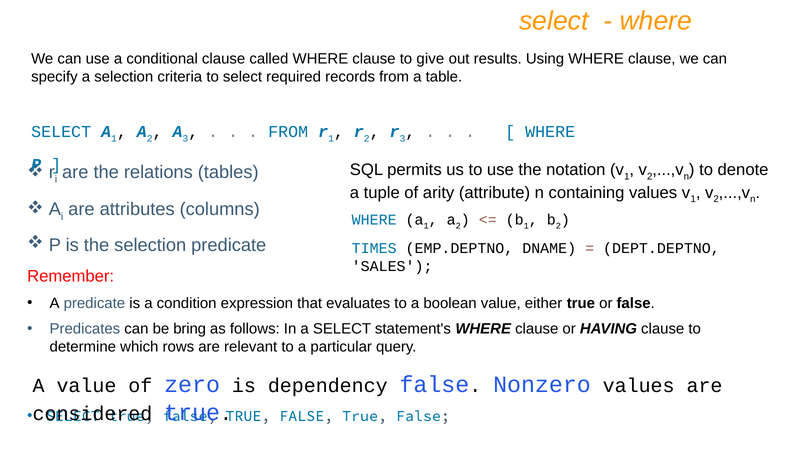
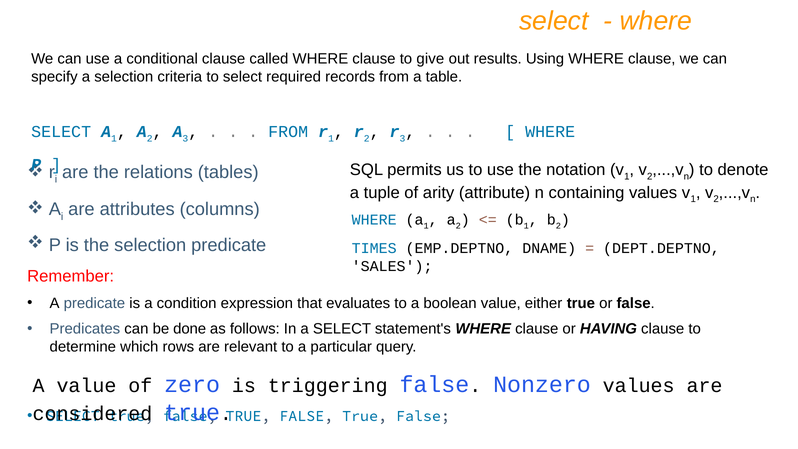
bring: bring -> done
dependency: dependency -> triggering
